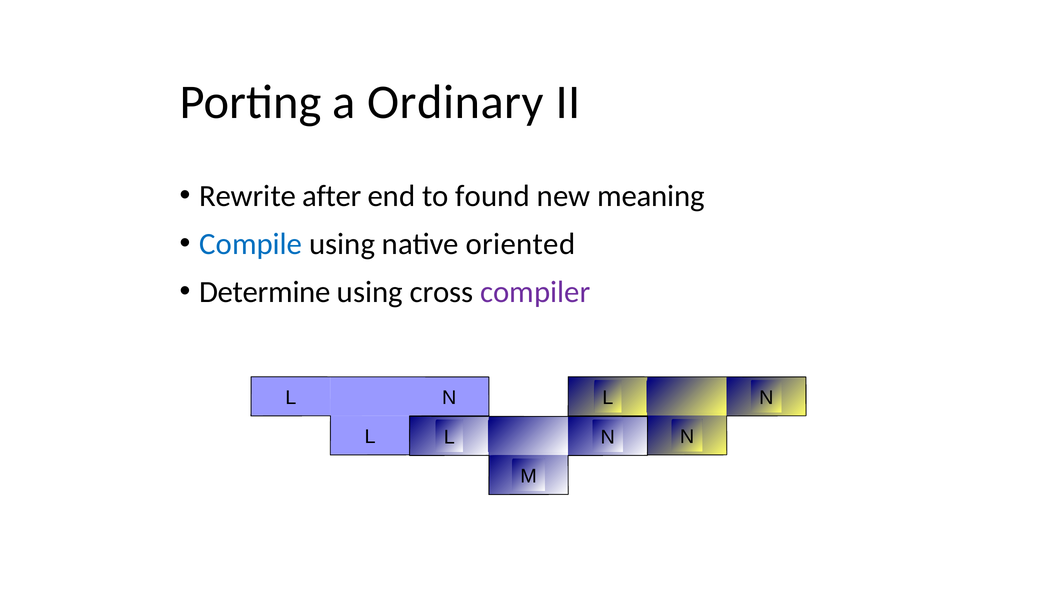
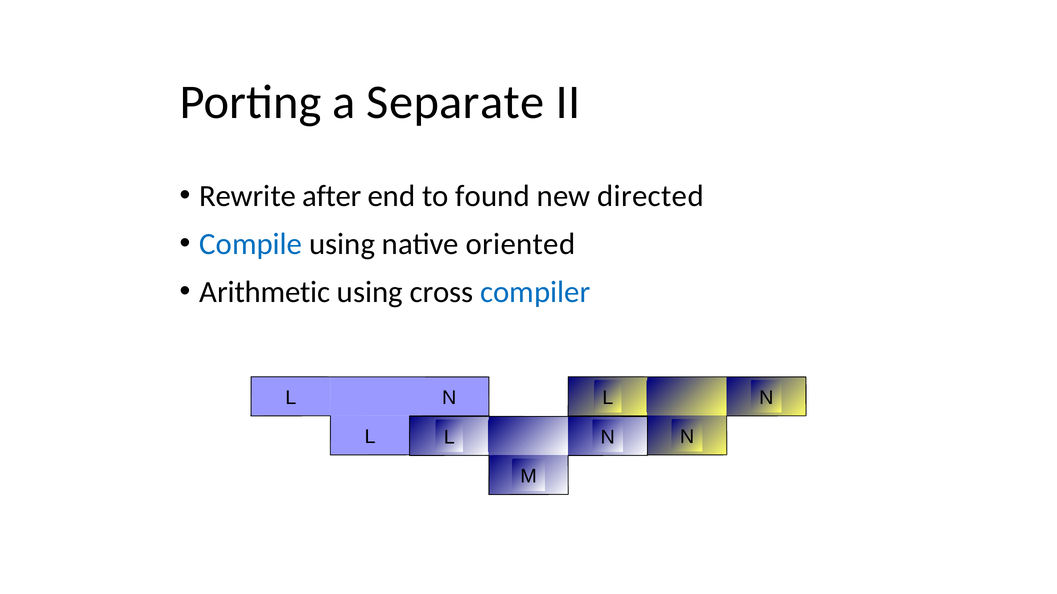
Ordinary: Ordinary -> Separate
meaning: meaning -> directed
Determine: Determine -> Arithmetic
compiler colour: purple -> blue
